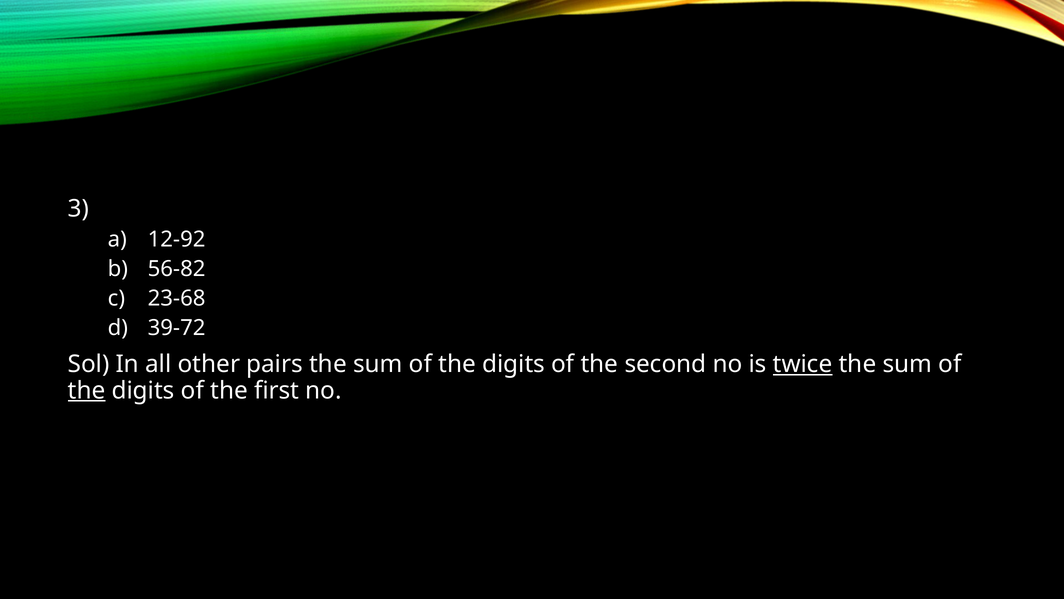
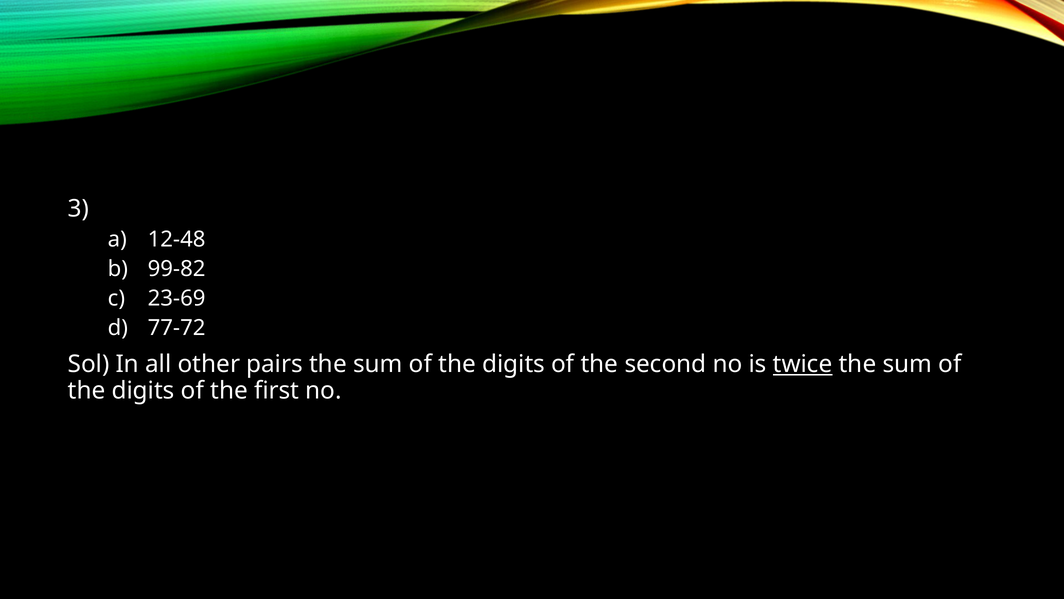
12-92: 12-92 -> 12-48
56-82: 56-82 -> 99-82
23-68: 23-68 -> 23-69
39-72: 39-72 -> 77-72
the at (87, 390) underline: present -> none
